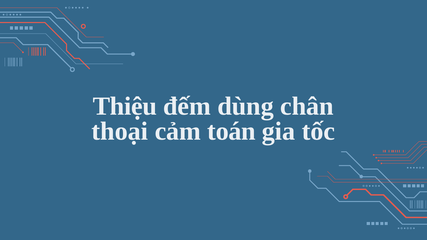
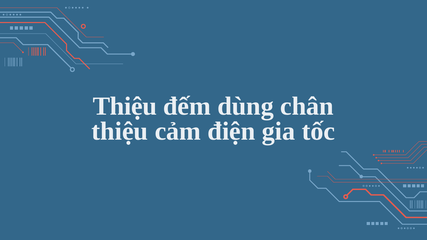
thoại at (120, 131): thoại -> thiệu
toán: toán -> điện
